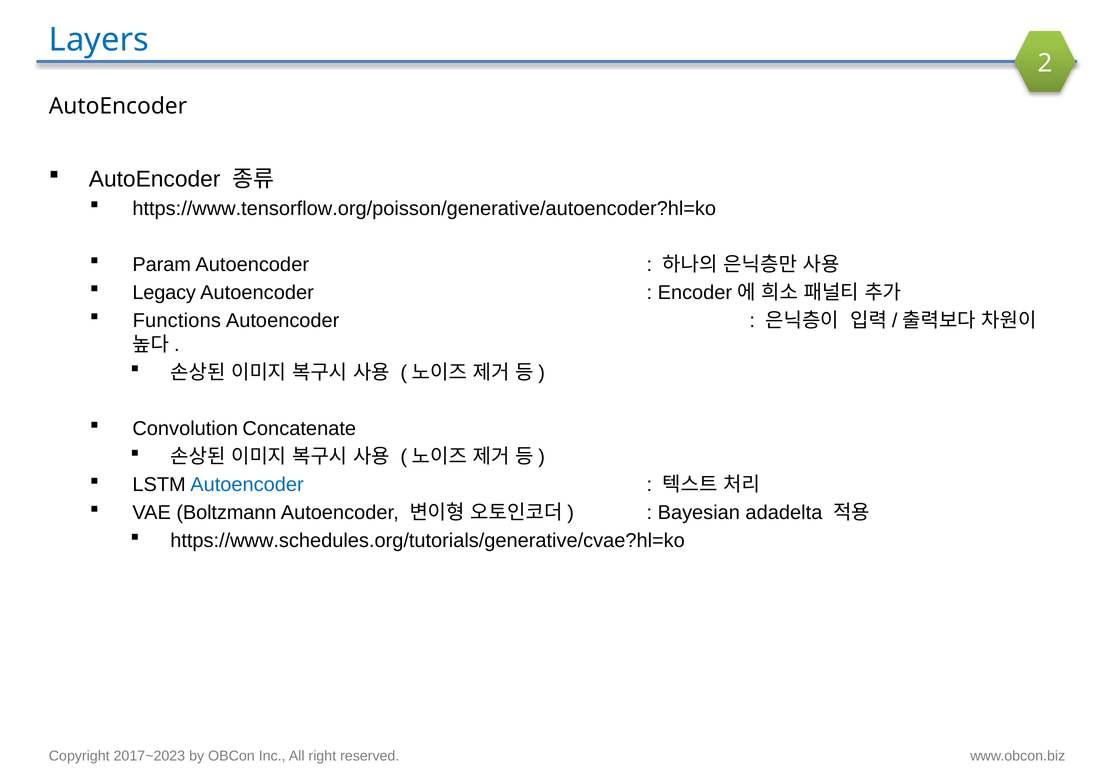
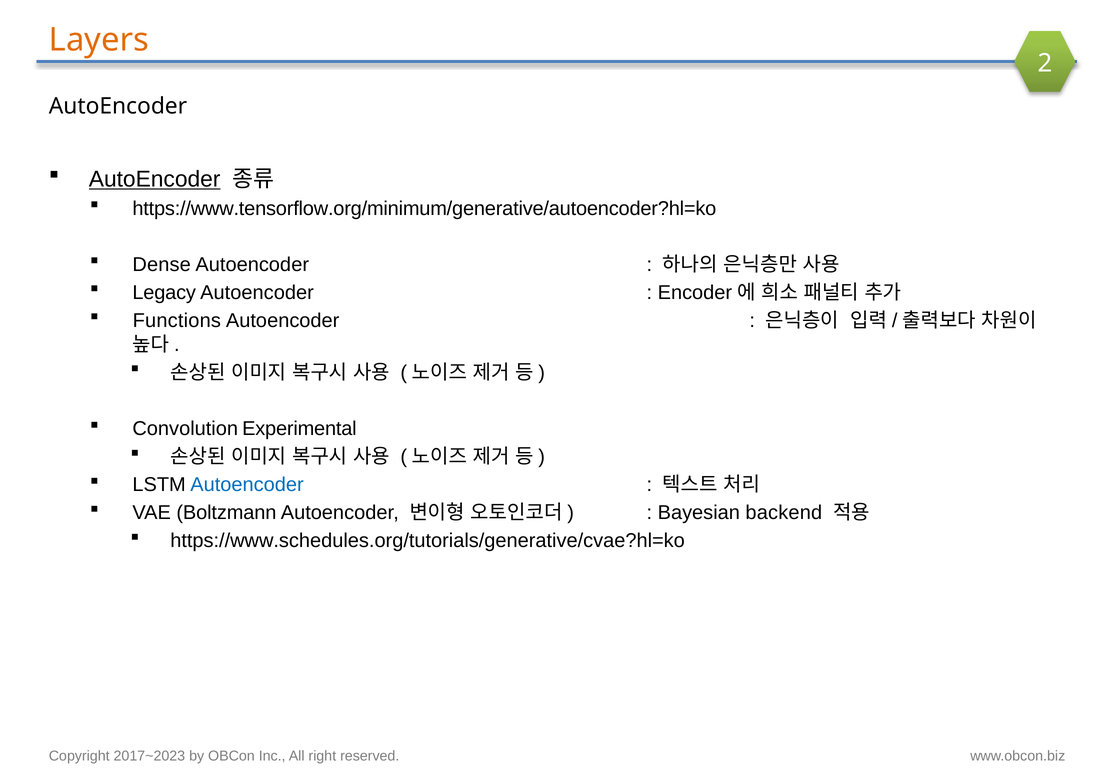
Layers colour: blue -> orange
AutoEncoder at (155, 179) underline: none -> present
https://www.tensorflow.org/poisson/generative/autoencoder?hl=ko: https://www.tensorflow.org/poisson/generative/autoencoder?hl=ko -> https://www.tensorflow.org/minimum/generative/autoencoder?hl=ko
Param: Param -> Dense
Concatenate: Concatenate -> Experimental
adadelta: adadelta -> backend
